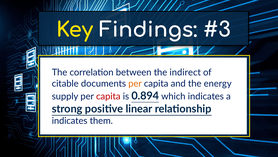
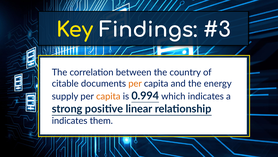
indirect: indirect -> country
capita at (108, 96) colour: red -> orange
0.894: 0.894 -> 0.994
